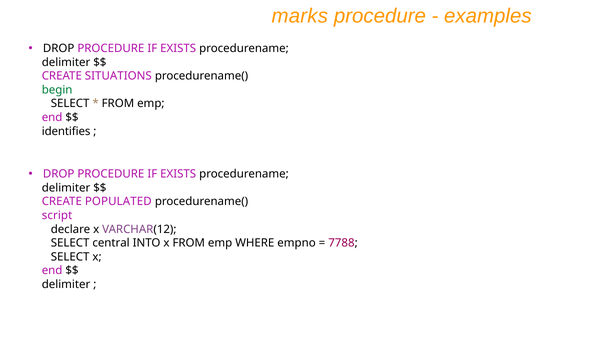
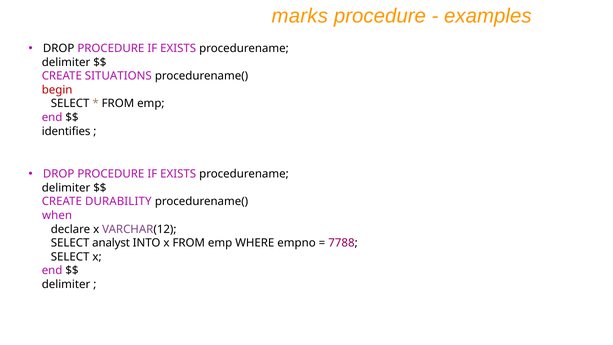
begin colour: green -> red
POPULATED: POPULATED -> DURABILITY
script: script -> when
central: central -> analyst
